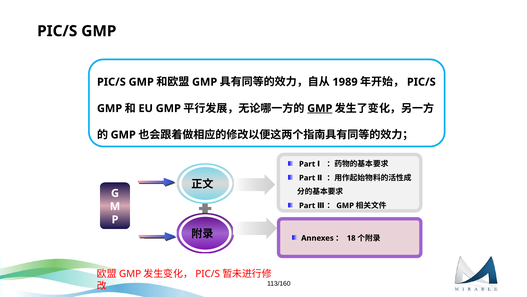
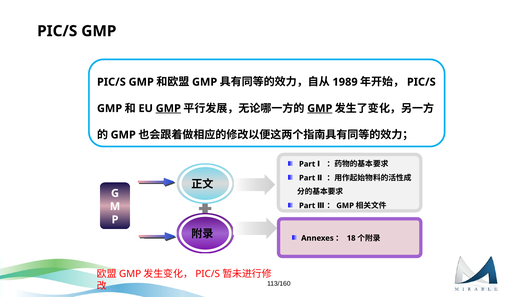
GMP at (168, 108) underline: none -> present
